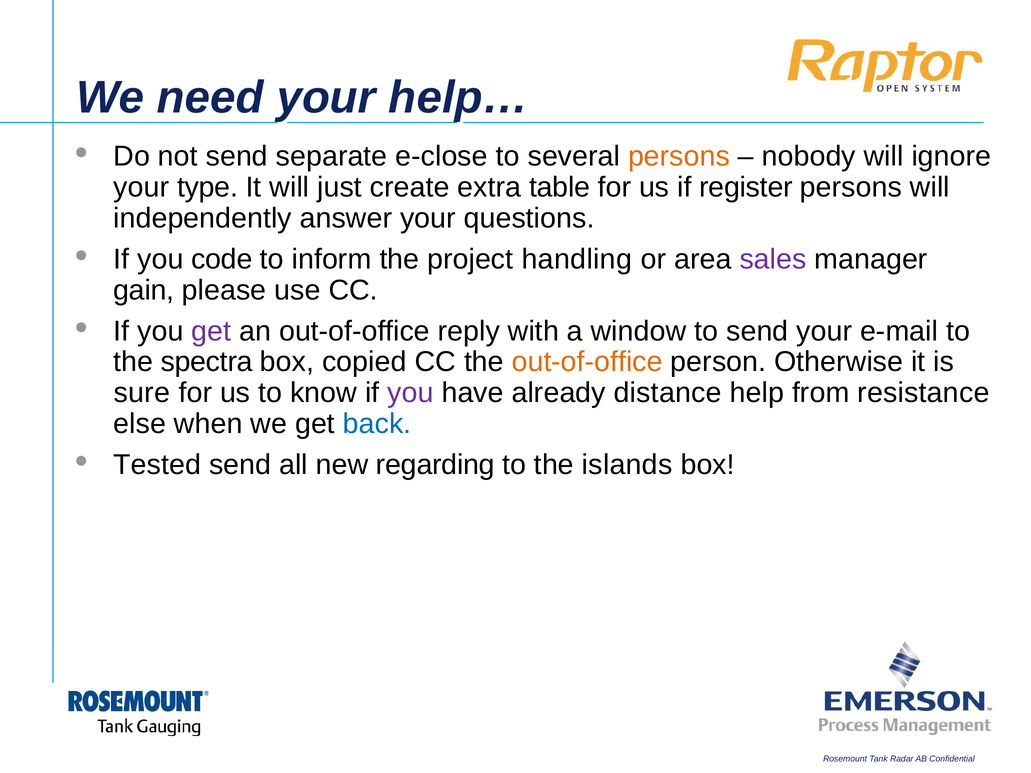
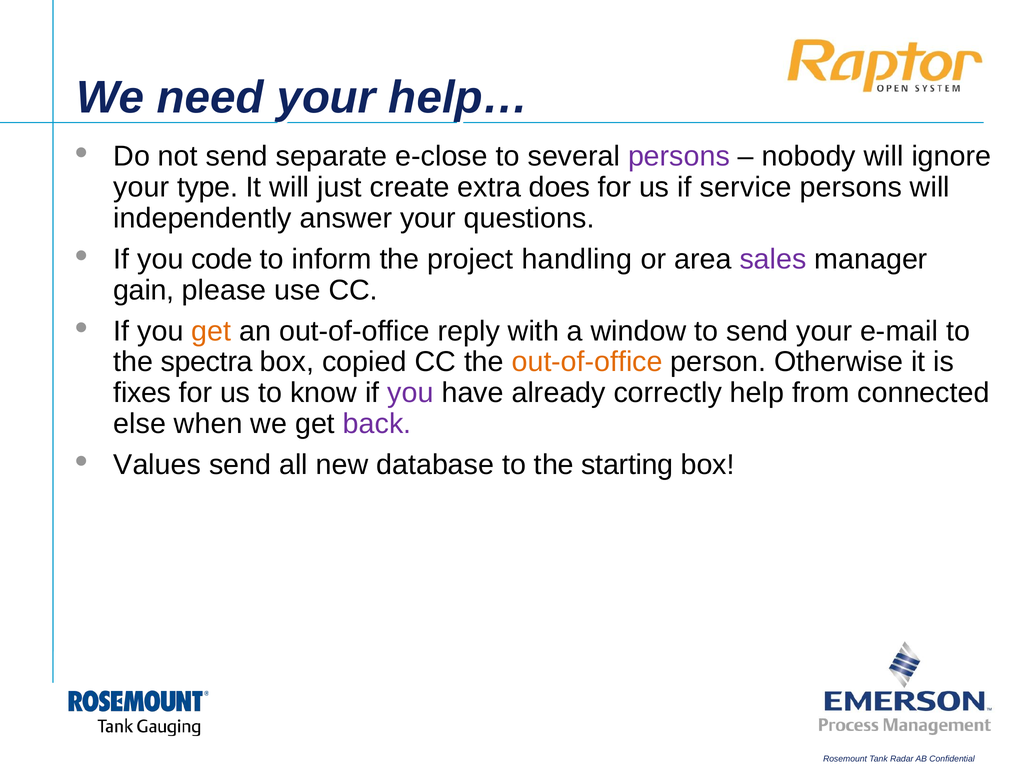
persons at (679, 156) colour: orange -> purple
table: table -> does
register: register -> service
get at (211, 331) colour: purple -> orange
sure: sure -> fixes
distance: distance -> correctly
resistance: resistance -> connected
back colour: blue -> purple
Tested: Tested -> Values
regarding: regarding -> database
islands: islands -> starting
